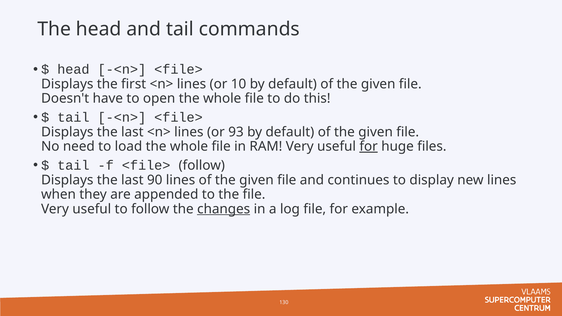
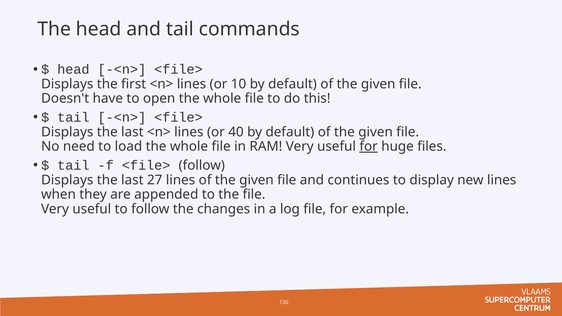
93: 93 -> 40
90: 90 -> 27
changes underline: present -> none
